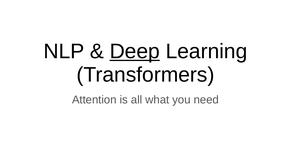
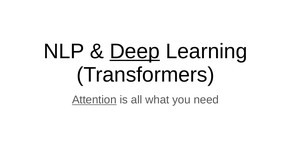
Attention underline: none -> present
